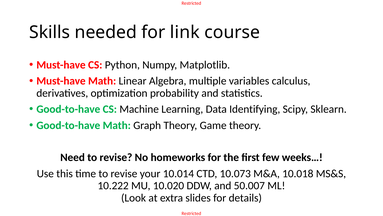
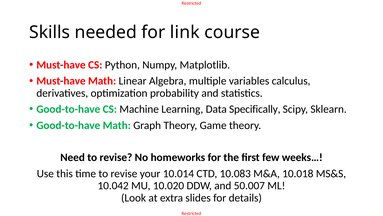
Identifying: Identifying -> Specifically
10.073: 10.073 -> 10.083
10.222: 10.222 -> 10.042
